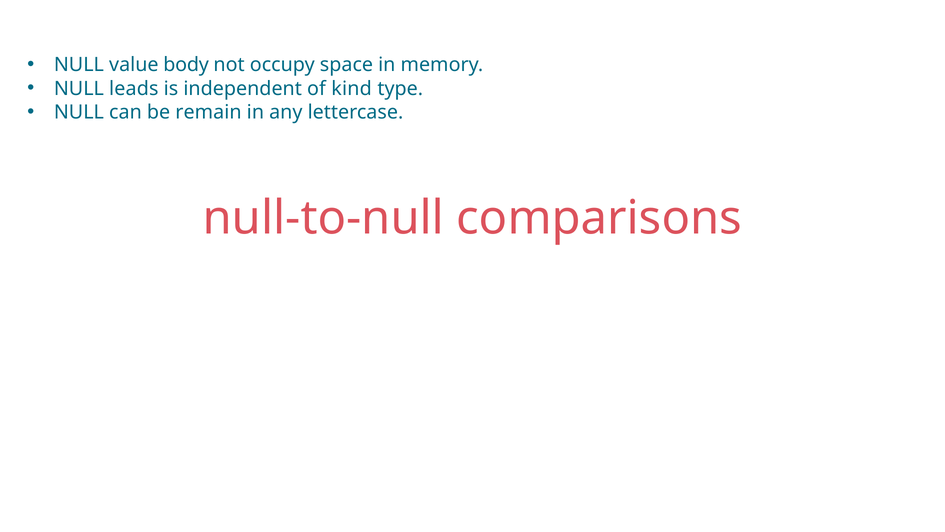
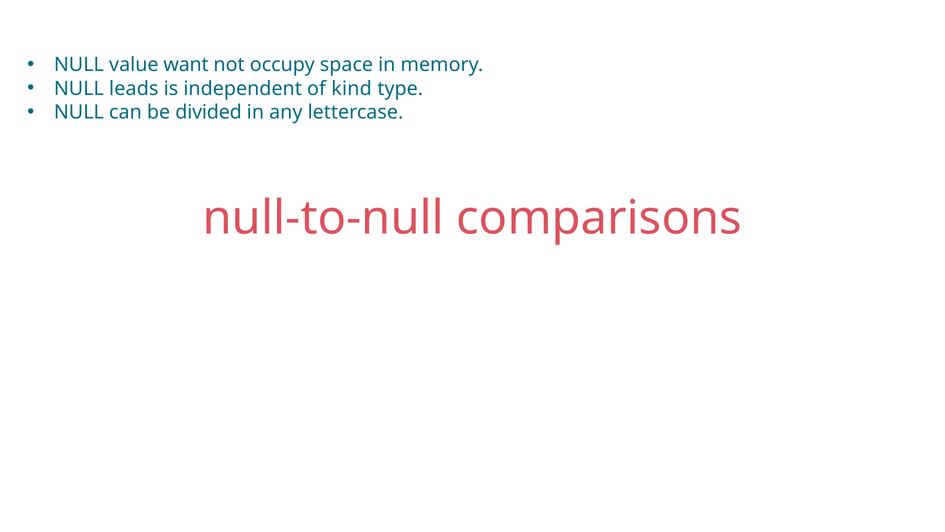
body: body -> want
remain: remain -> divided
